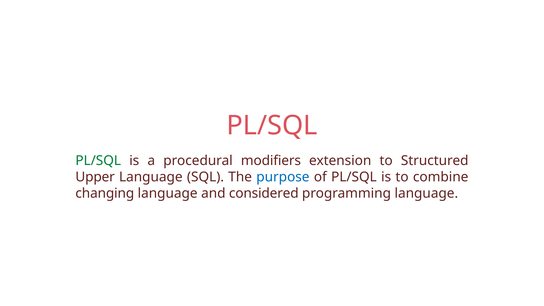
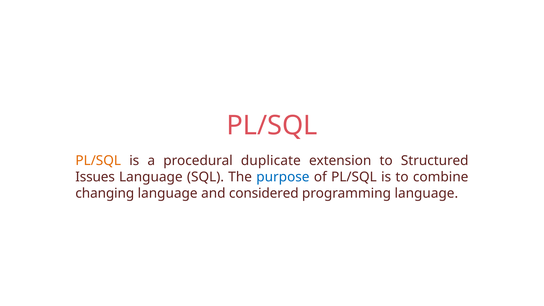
PL/SQL at (98, 161) colour: green -> orange
modifiers: modifiers -> duplicate
Upper: Upper -> Issues
